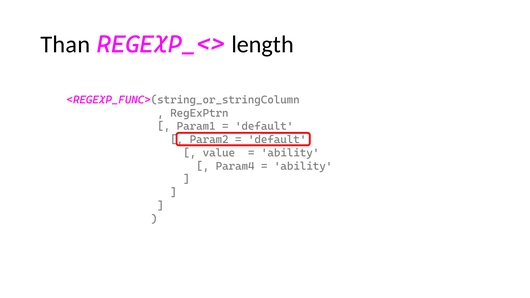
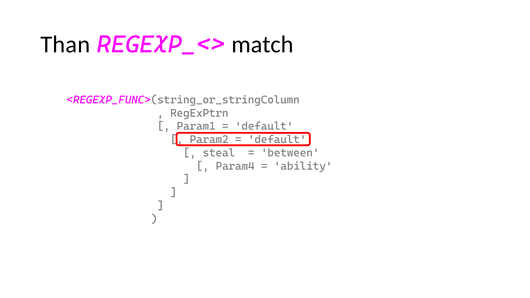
length: length -> match
value: value -> steal
ability at (290, 153): ability -> between
